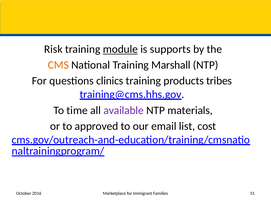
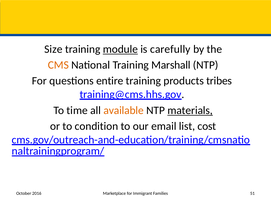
Risk: Risk -> Size
supports: supports -> carefully
clinics: clinics -> entire
available colour: purple -> orange
materials underline: none -> present
approved: approved -> condition
